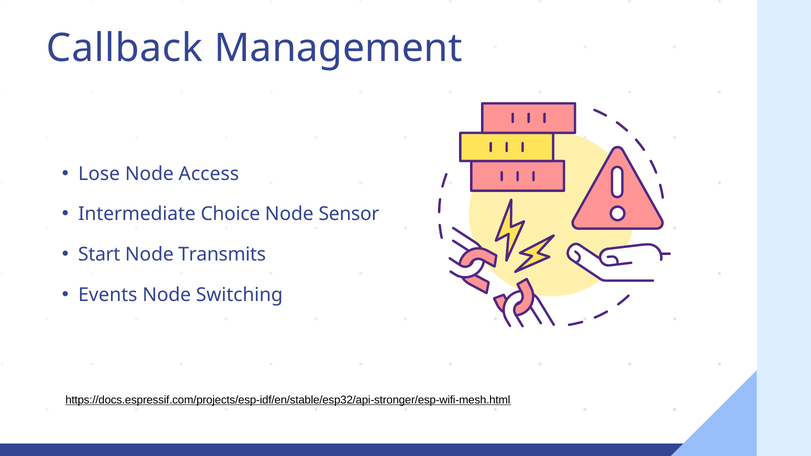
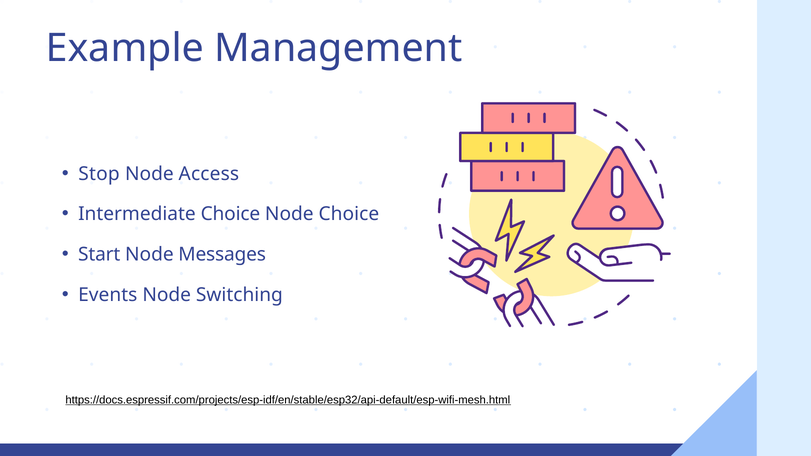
Callback: Callback -> Example
Lose: Lose -> Stop
Node Sensor: Sensor -> Choice
Transmits: Transmits -> Messages
https://docs.espressif.com/projects/esp-idf/en/stable/esp32/api-stronger/esp-wifi-mesh.html: https://docs.espressif.com/projects/esp-idf/en/stable/esp32/api-stronger/esp-wifi-mesh.html -> https://docs.espressif.com/projects/esp-idf/en/stable/esp32/api-default/esp-wifi-mesh.html
